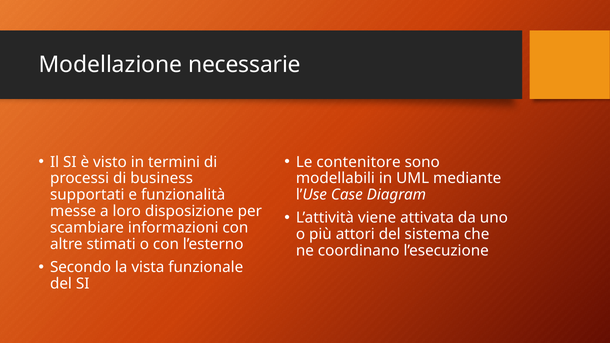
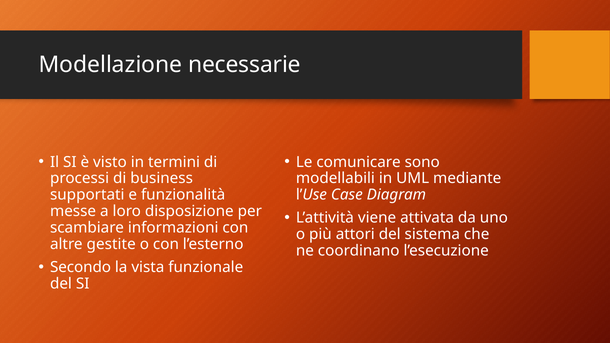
contenitore: contenitore -> comunicare
stimati: stimati -> gestite
